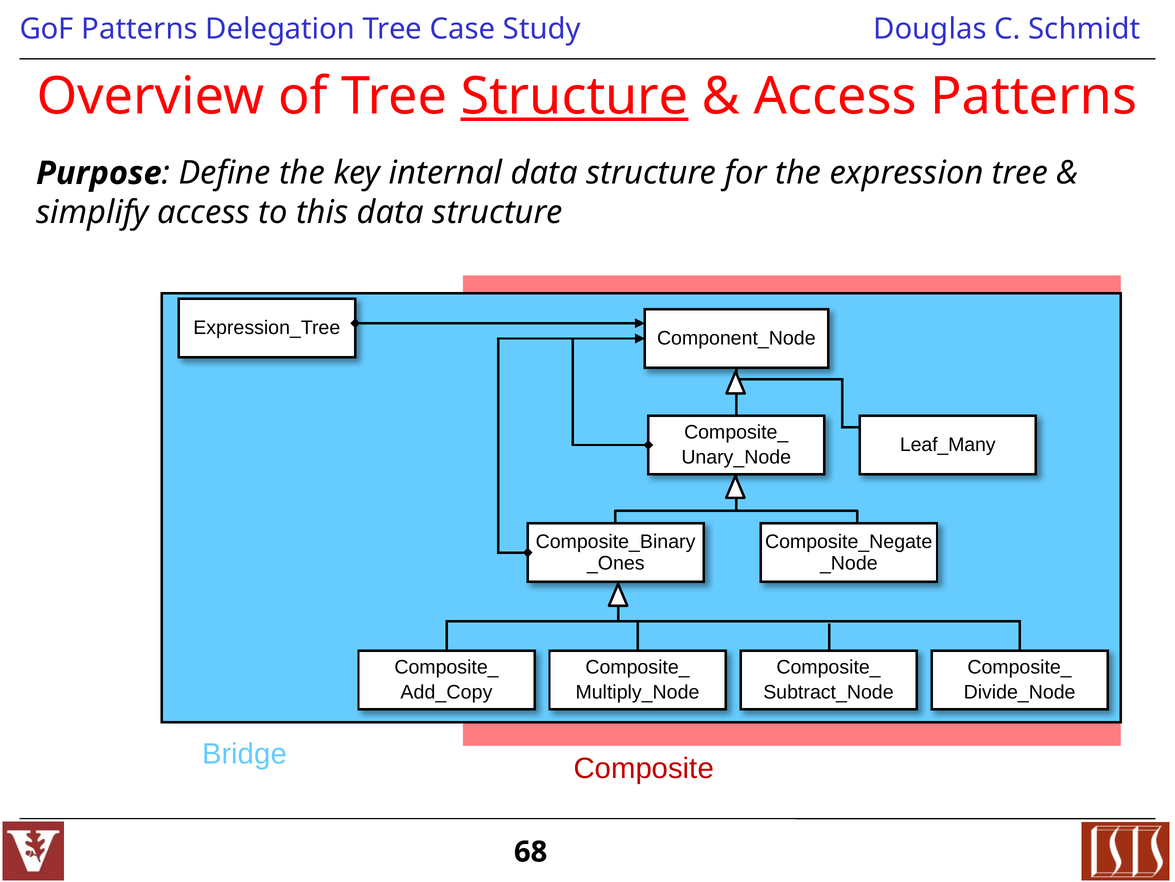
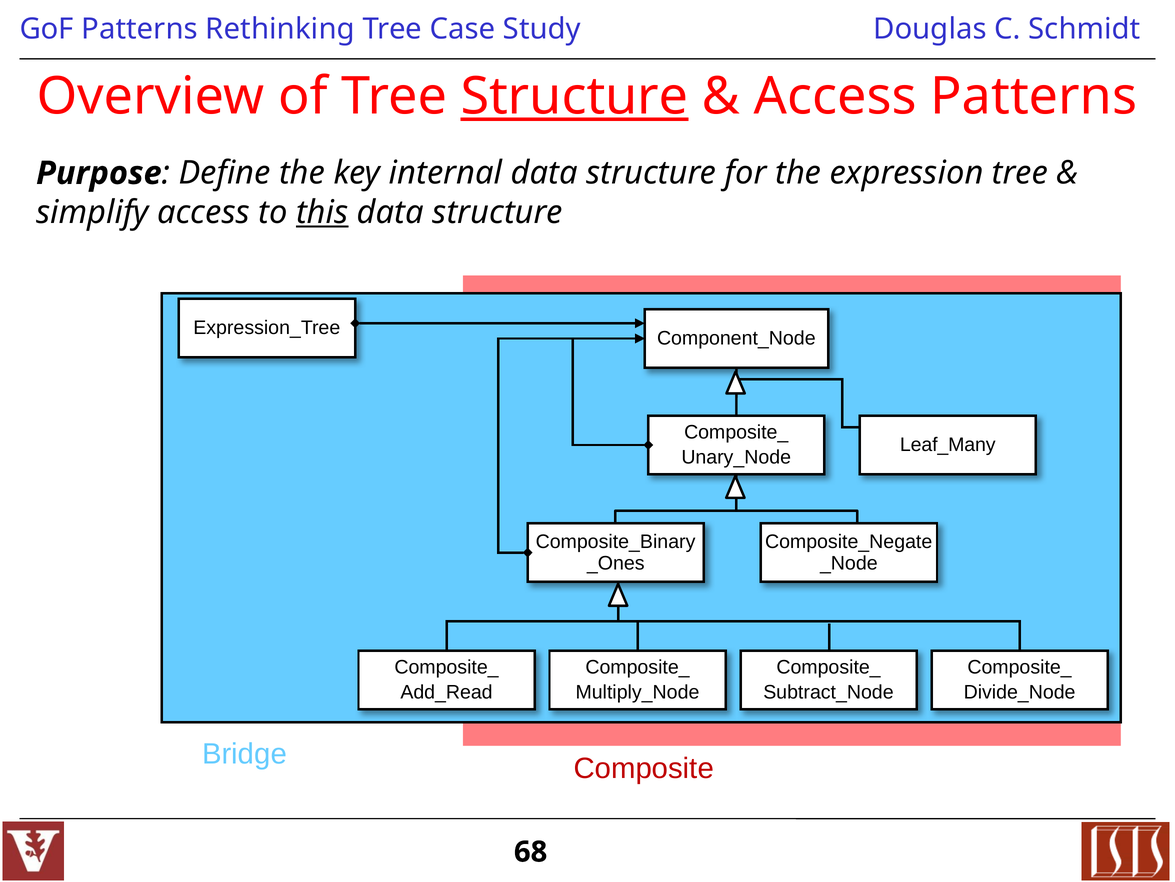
Delegation: Delegation -> Rethinking
this underline: none -> present
Add_Copy: Add_Copy -> Add_Read
